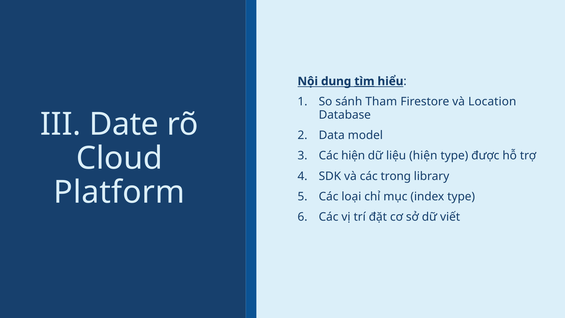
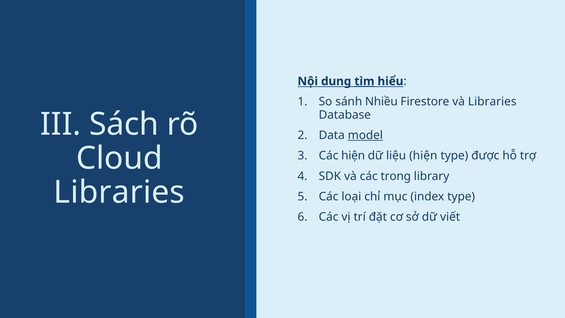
Tham: Tham -> Nhiều
và Location: Location -> Libraries
Date: Date -> Sách
model underline: none -> present
Platform at (119, 192): Platform -> Libraries
